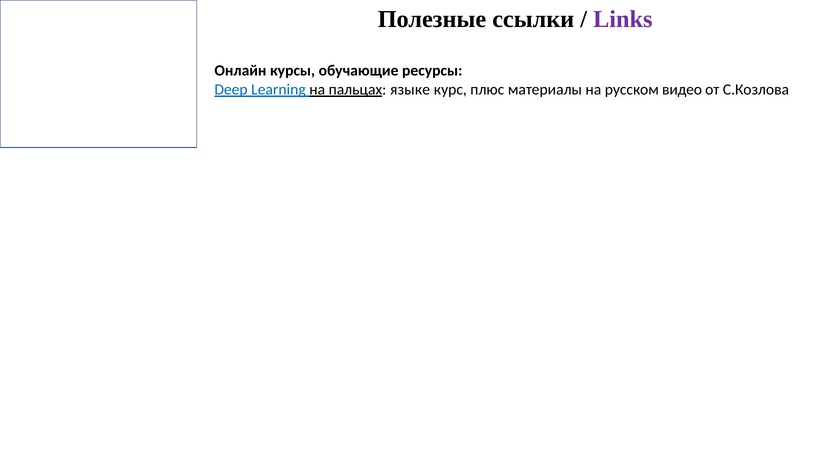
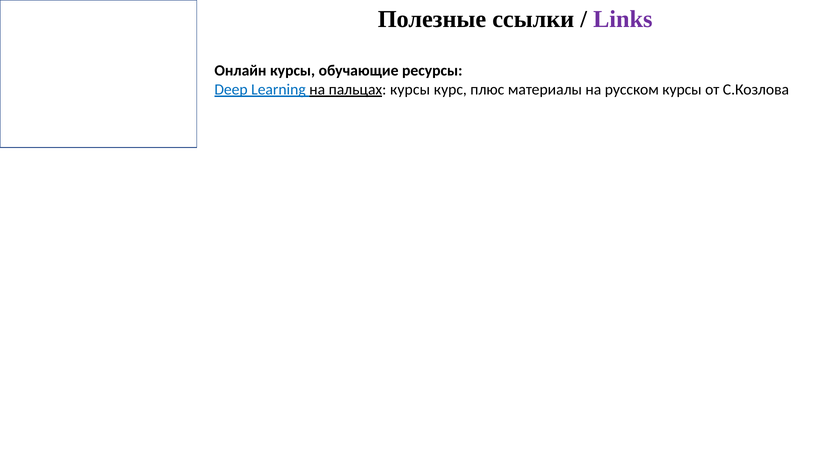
пальцах языке: языке -> курсы
русском видео: видео -> курсы
